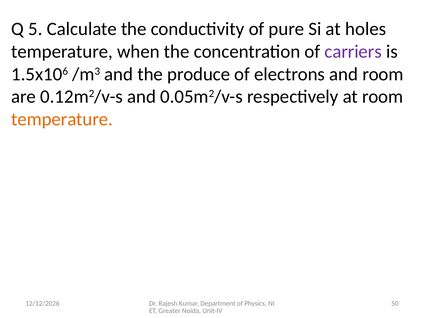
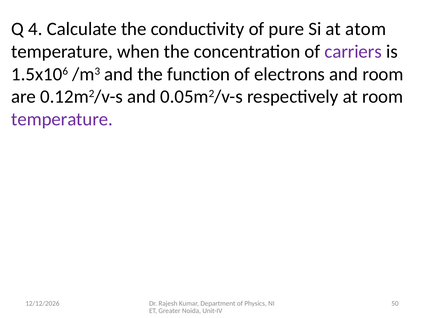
5: 5 -> 4
holes: holes -> atom
produce: produce -> function
temperature at (62, 119) colour: orange -> purple
